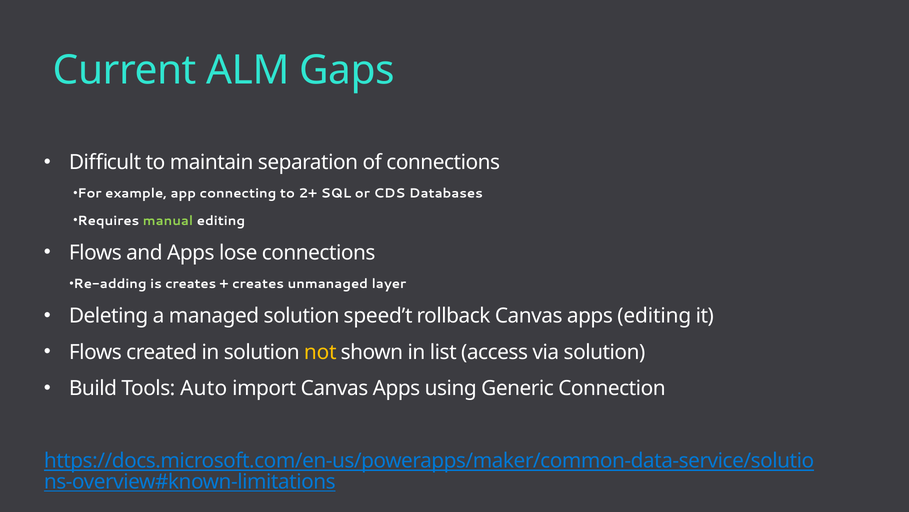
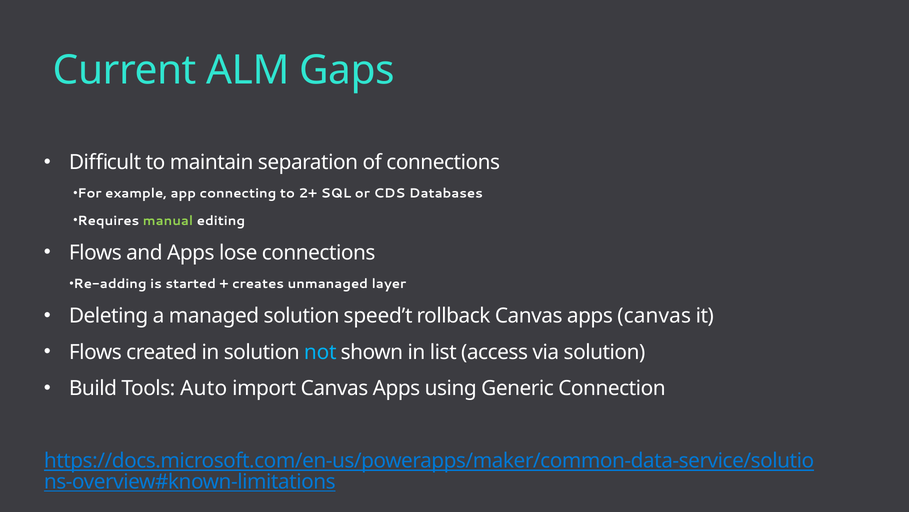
is creates: creates -> started
apps editing: editing -> canvas
not colour: yellow -> light blue
